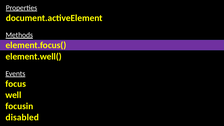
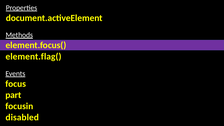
element.well(: element.well( -> element.flag(
well: well -> part
